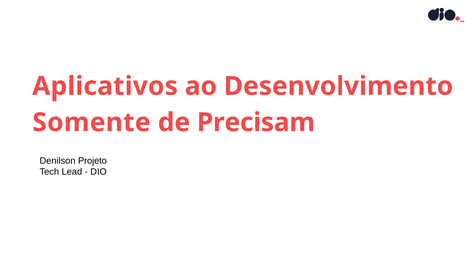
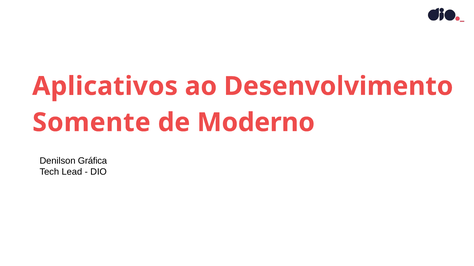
Precisam: Precisam -> Moderno
Projeto: Projeto -> Gráfica
